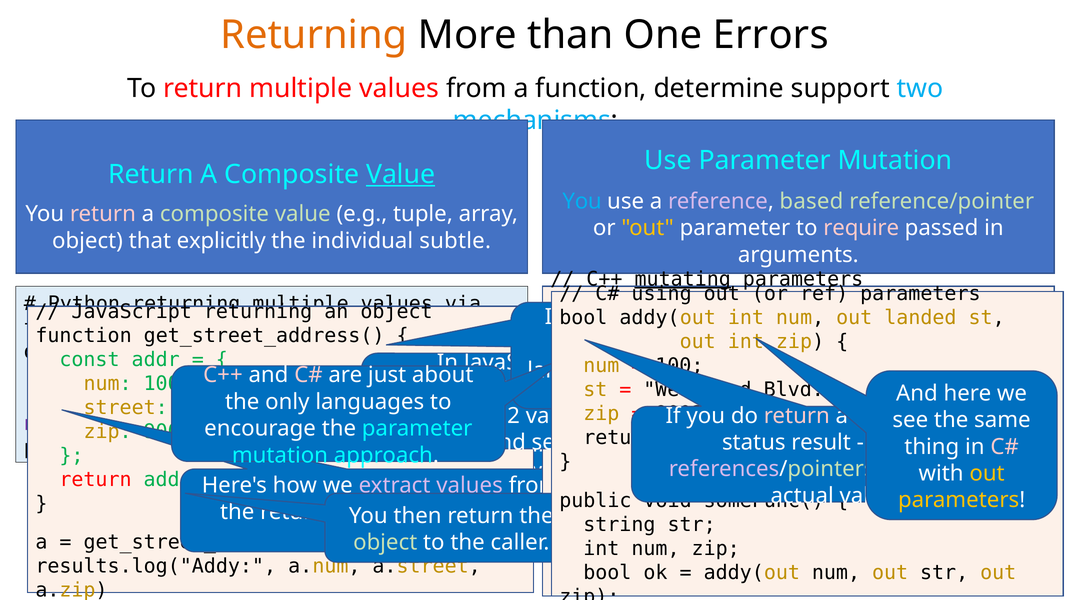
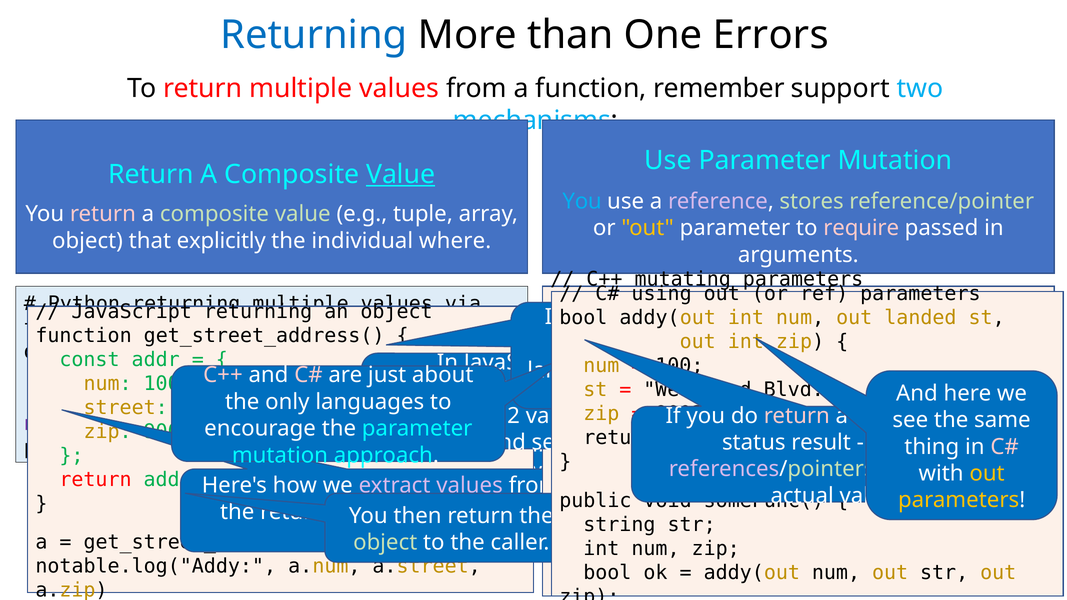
Returning at (314, 35) colour: orange -> blue
determine: determine -> remember
based: based -> stores
subtle: subtle -> where
mutating underline: present -> none
results.log("Addy: results.log("Addy -> notable.log("Addy
